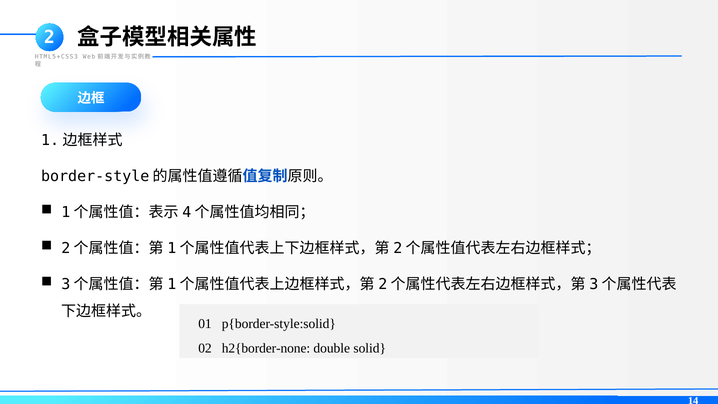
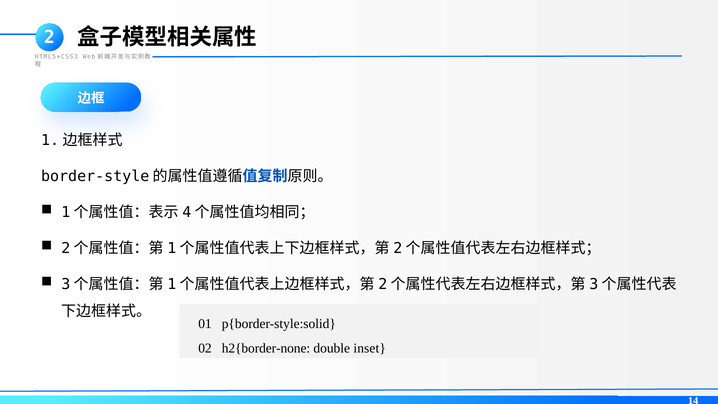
solid: solid -> inset
